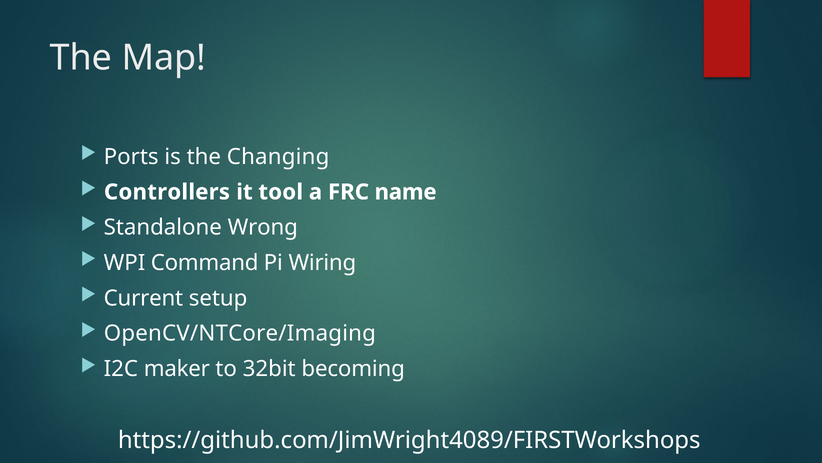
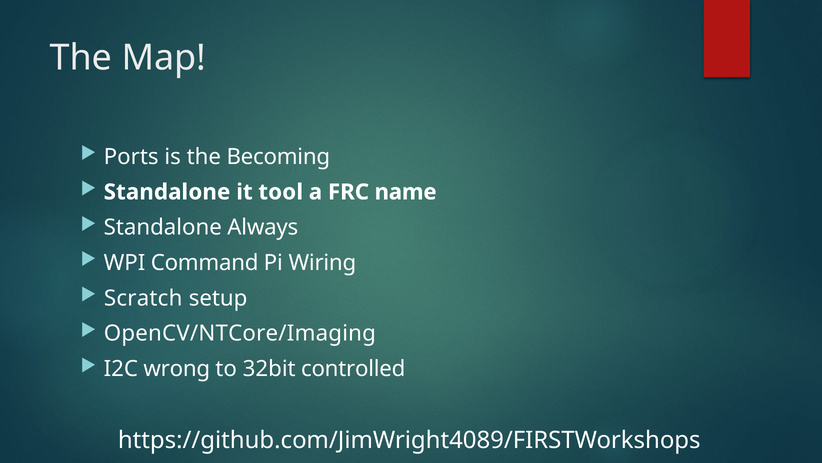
Changing: Changing -> Becoming
Controllers at (167, 192): Controllers -> Standalone
Wrong: Wrong -> Always
Current: Current -> Scratch
maker: maker -> wrong
becoming: becoming -> controlled
